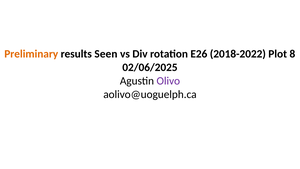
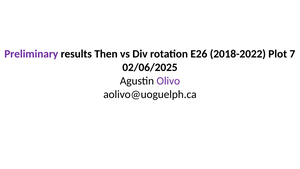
Preliminary colour: orange -> purple
Seen: Seen -> Then
8: 8 -> 7
